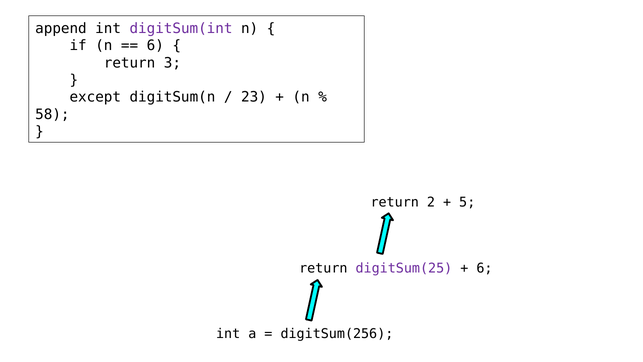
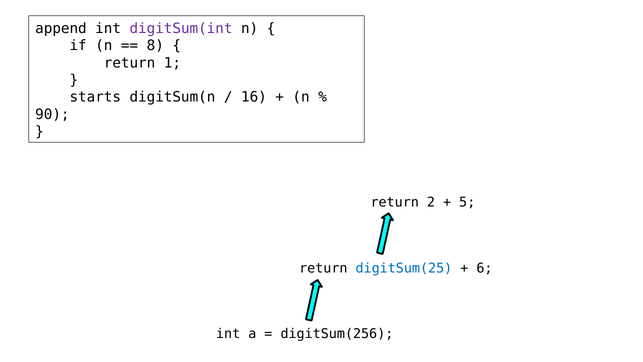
6 at (155, 46): 6 -> 8
3: 3 -> 1
except: except -> starts
23: 23 -> 16
58: 58 -> 90
digitSum(25 colour: purple -> blue
